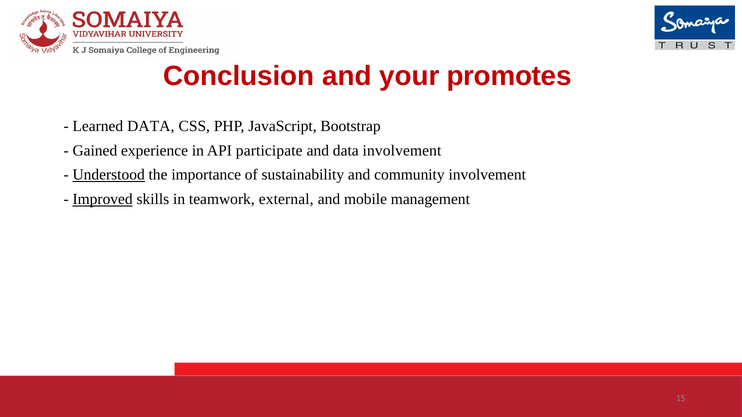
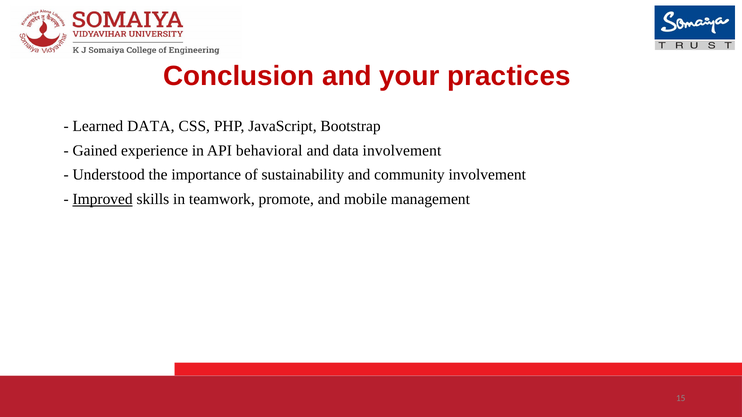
promotes: promotes -> practices
participate: participate -> behavioral
Understood underline: present -> none
external: external -> promote
